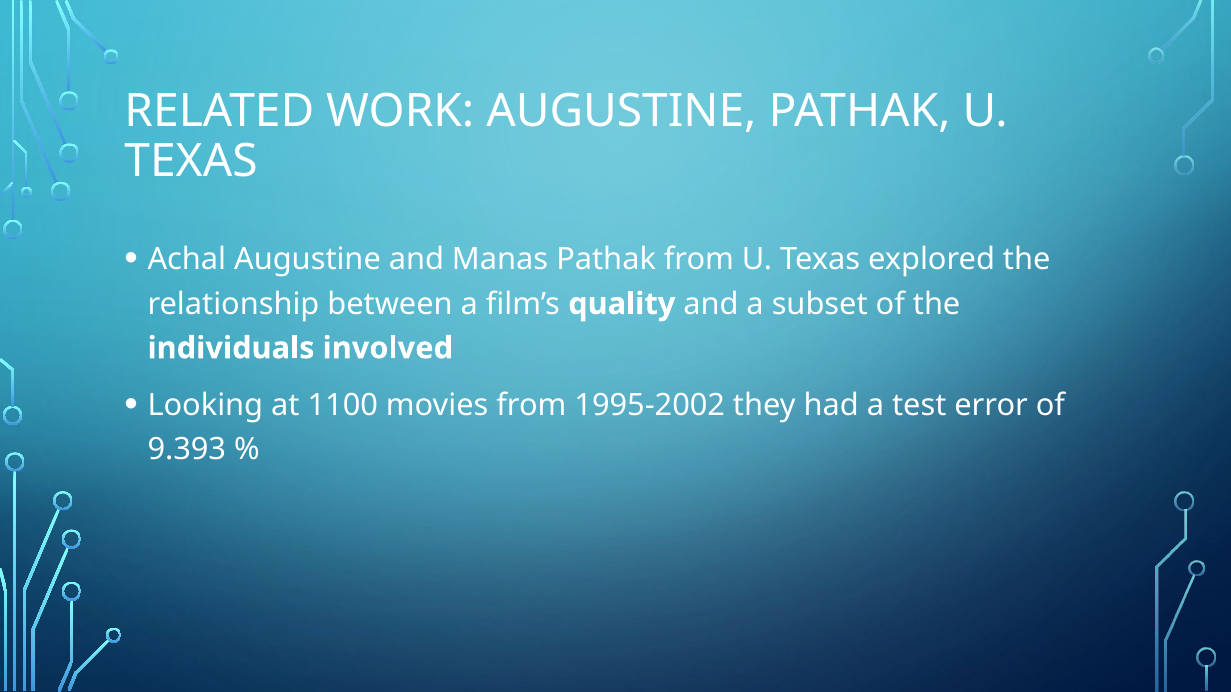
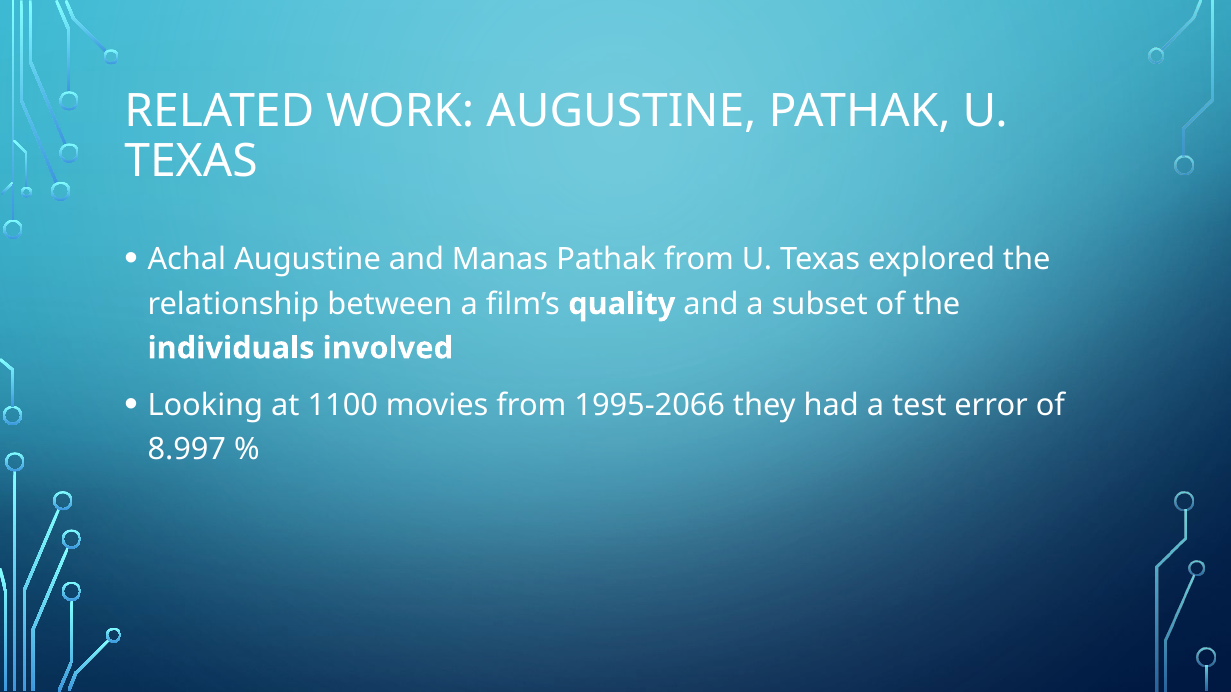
1995-2002: 1995-2002 -> 1995-2066
9.393: 9.393 -> 8.997
